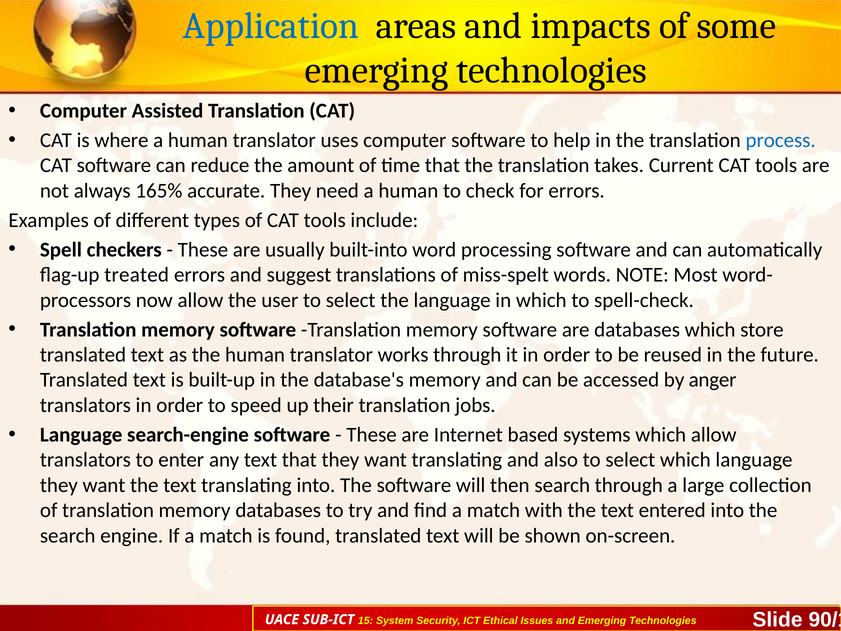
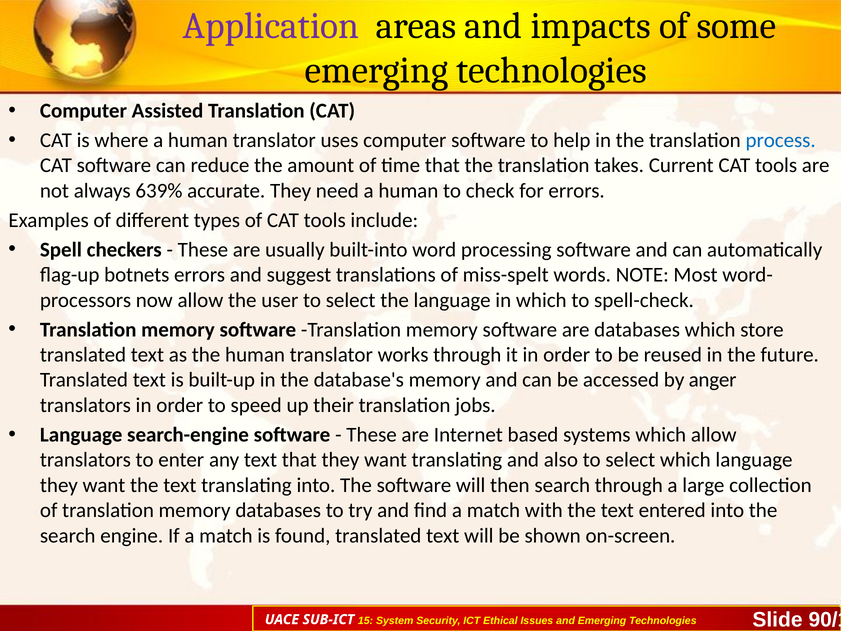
Application colour: blue -> purple
165%: 165% -> 639%
treated: treated -> botnets
